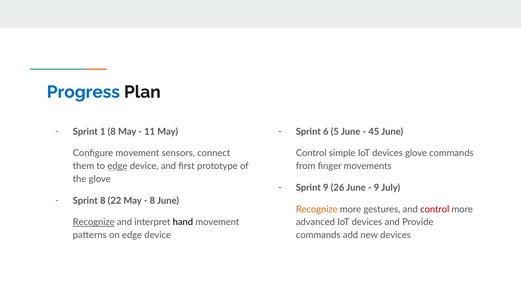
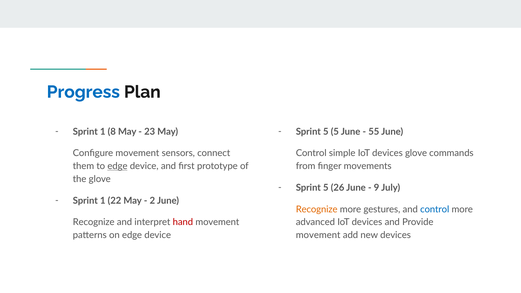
11: 11 -> 23
6 at (326, 132): 6 -> 5
45: 45 -> 55
9 at (326, 188): 9 -> 5
8 at (103, 201): 8 -> 1
8 at (152, 201): 8 -> 2
control at (435, 209) colour: red -> blue
Recognize at (94, 222) underline: present -> none
hand colour: black -> red
commands at (318, 235): commands -> movement
